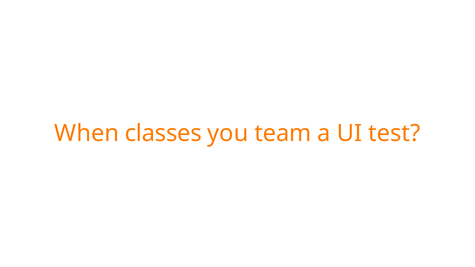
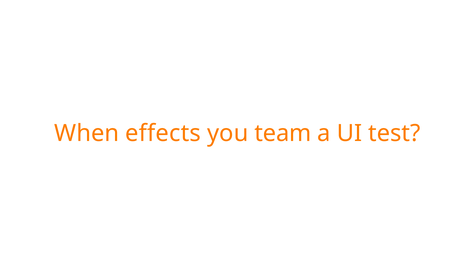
classes: classes -> effects
